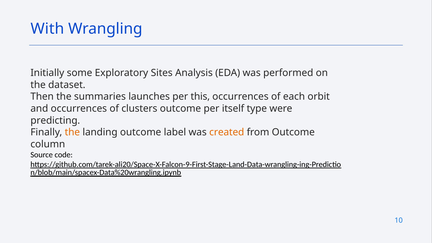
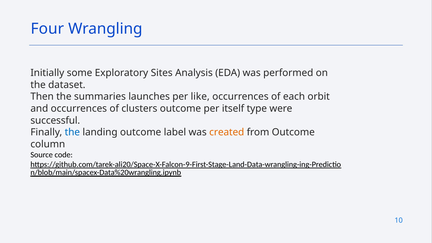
With: With -> Four
this: this -> like
predicting: predicting -> successful
the at (72, 132) colour: orange -> blue
